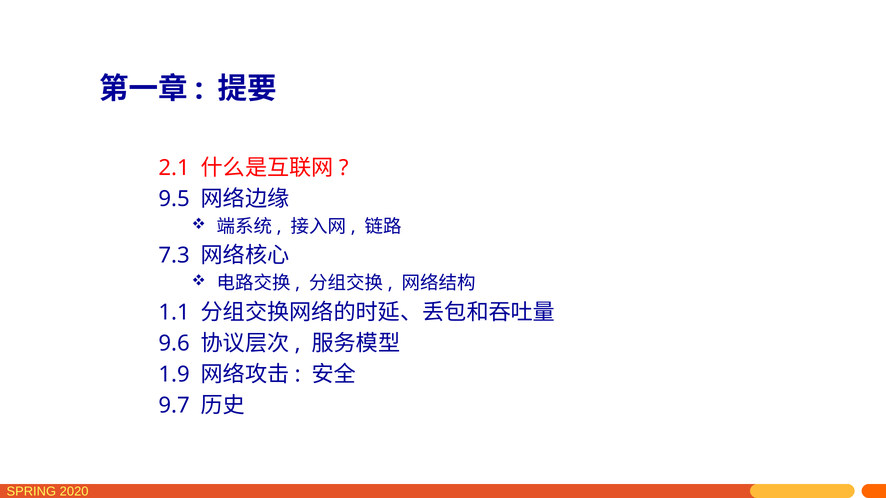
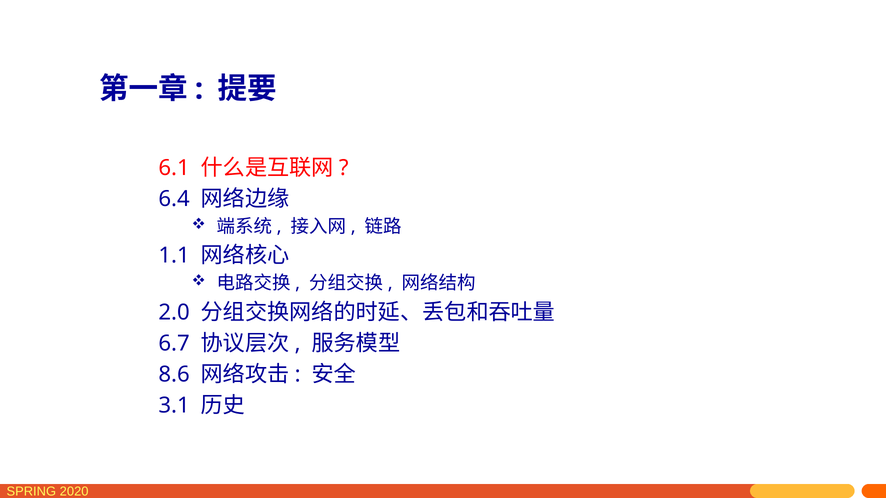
2.1: 2.1 -> 6.1
9.5: 9.5 -> 6.4
7.3: 7.3 -> 1.1
1.1: 1.1 -> 2.0
9.6: 9.6 -> 6.7
1.9: 1.9 -> 8.6
9.7: 9.7 -> 3.1
